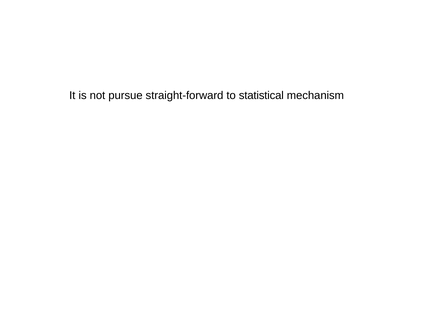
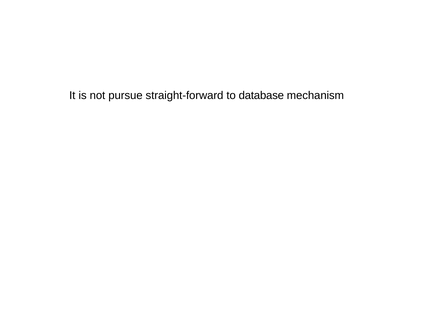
statistical: statistical -> database
